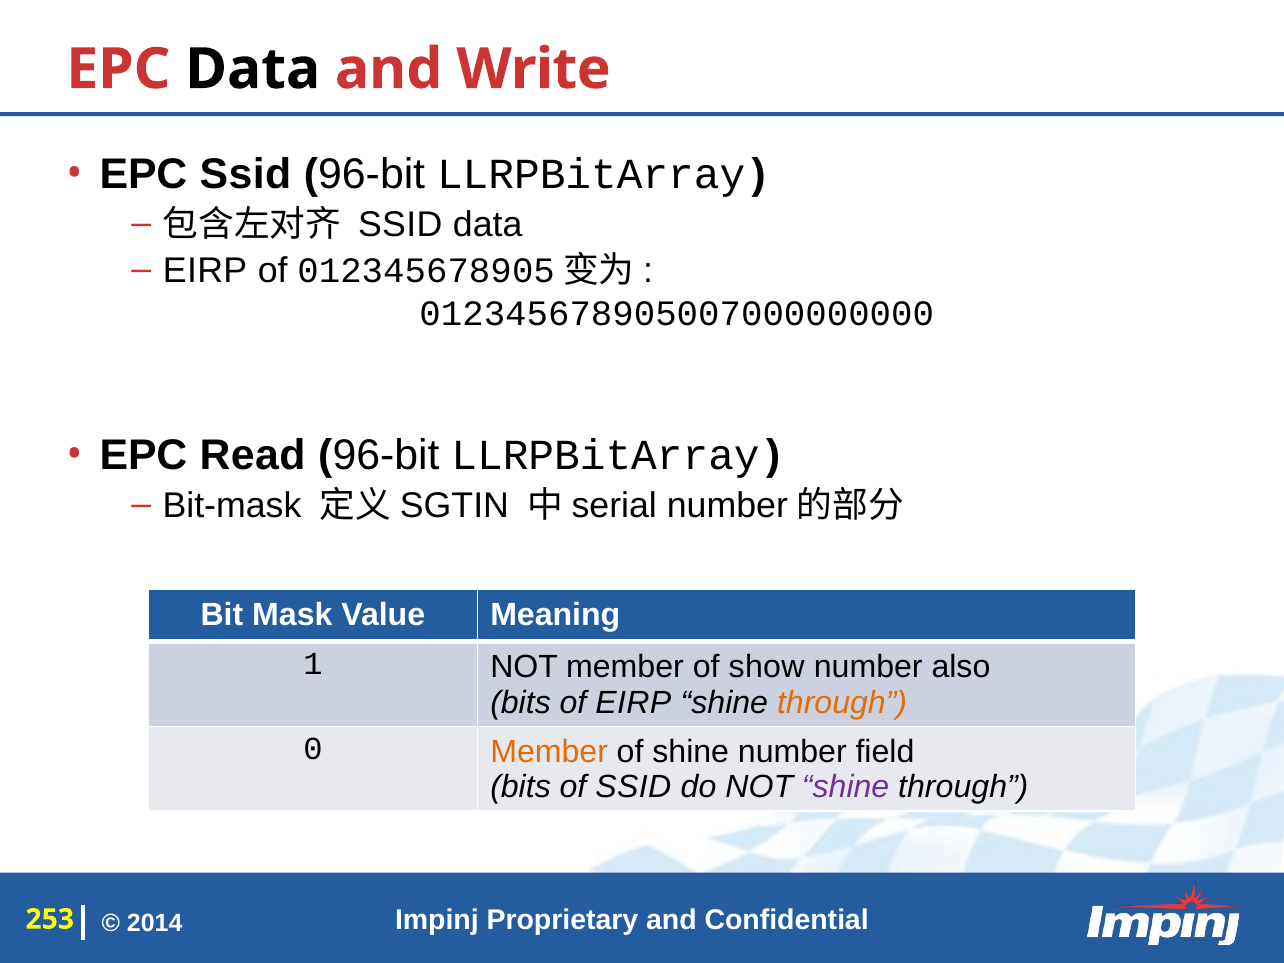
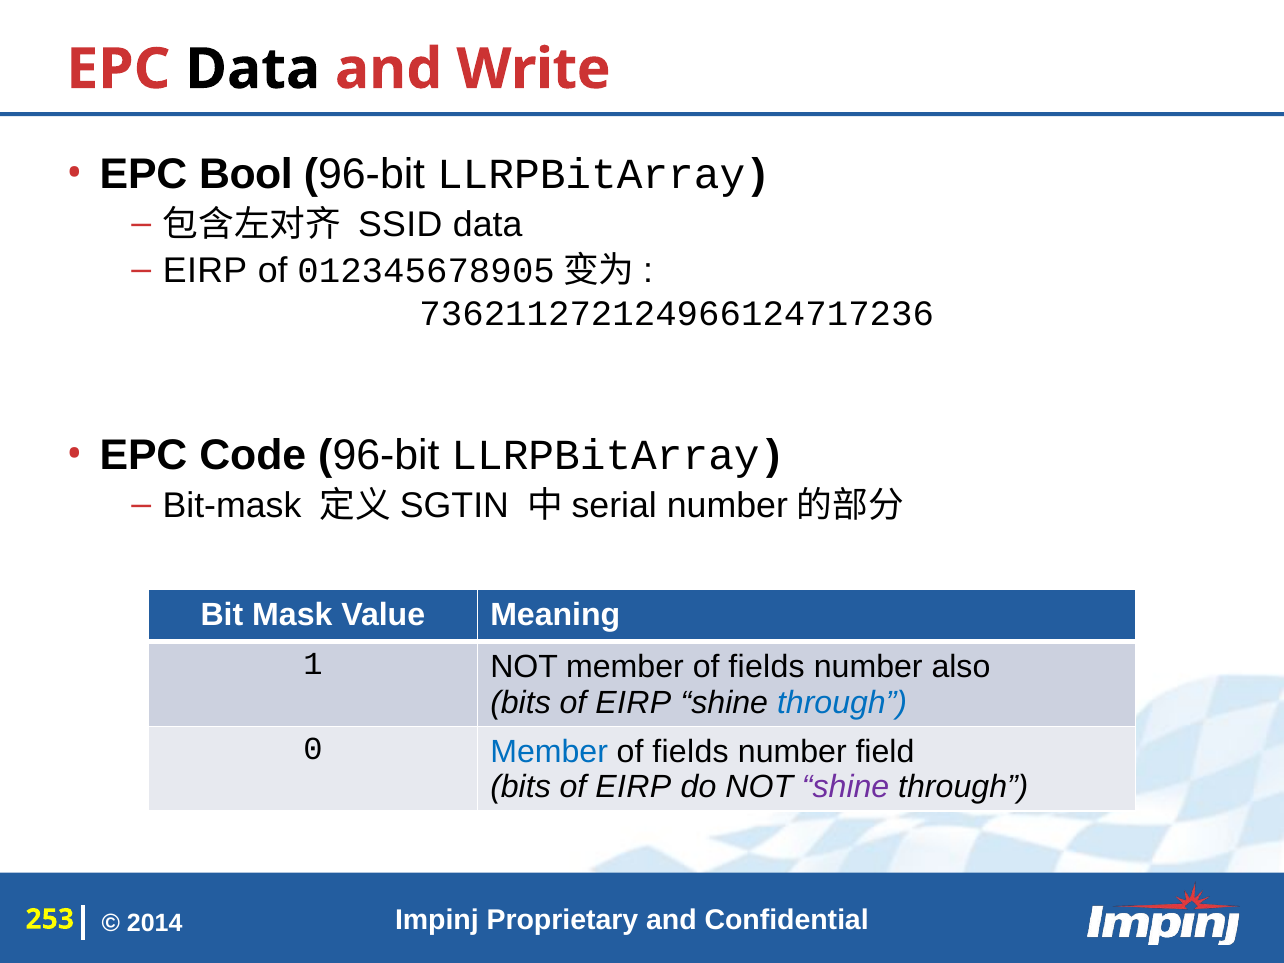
EPC Ssid: Ssid -> Bool
012345678905007000000000: 012345678905007000000000 -> 736211272124966124717236
Read: Read -> Code
NOT member of show: show -> fields
through at (842, 703) colour: orange -> blue
Member at (549, 751) colour: orange -> blue
shine at (691, 751): shine -> fields
SSID at (633, 787): SSID -> EIRP
